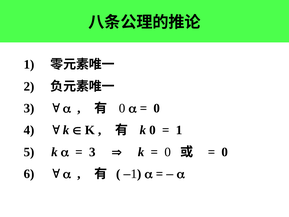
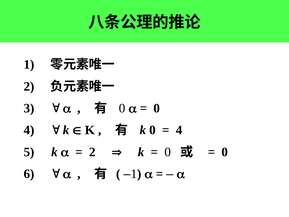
1 at (179, 130): 1 -> 4
3 at (92, 152): 3 -> 2
